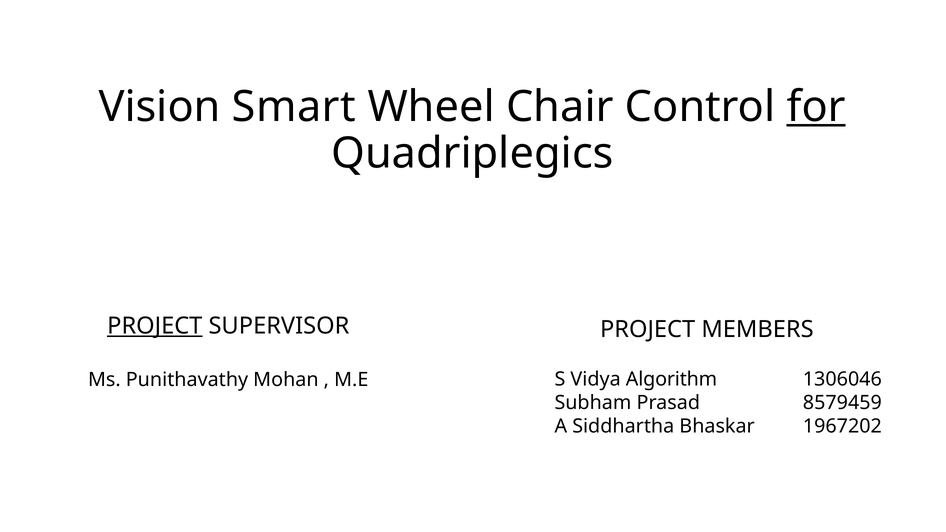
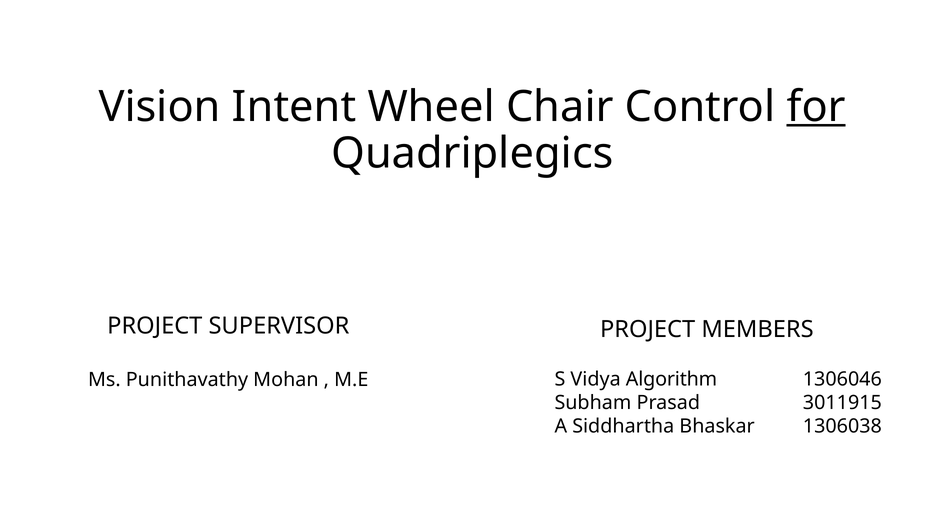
Smart: Smart -> Intent
PROJECT at (155, 326) underline: present -> none
8579459: 8579459 -> 3011915
1967202: 1967202 -> 1306038
